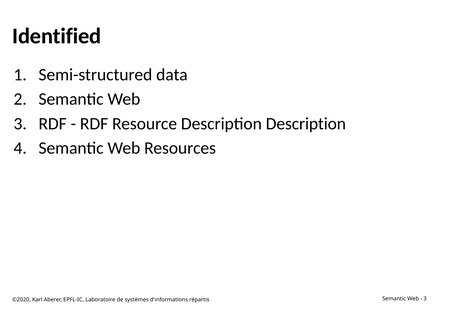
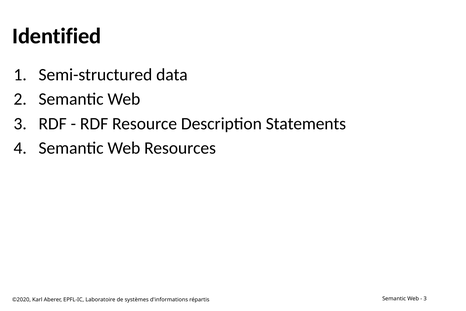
Description Description: Description -> Statements
